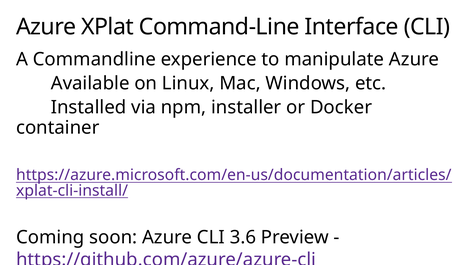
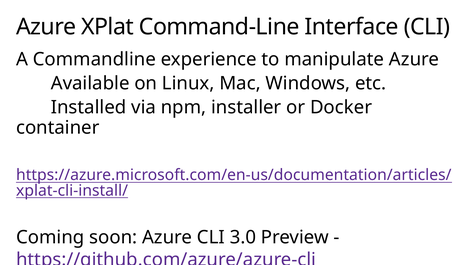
3.6: 3.6 -> 3.0
